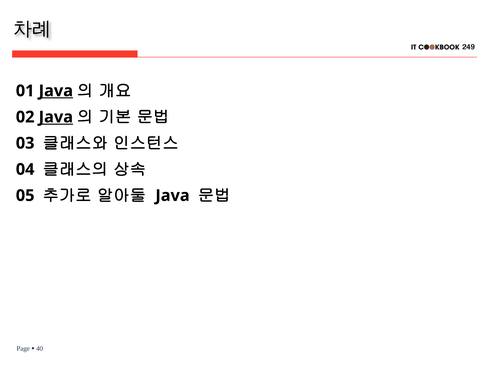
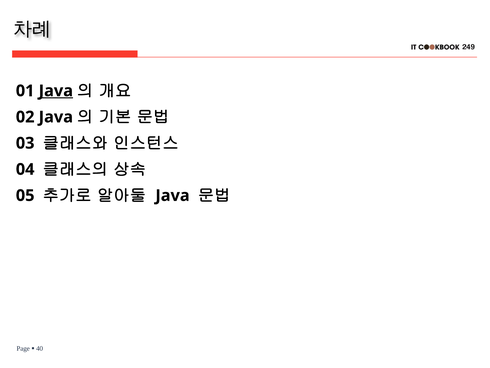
Java at (56, 117) underline: present -> none
